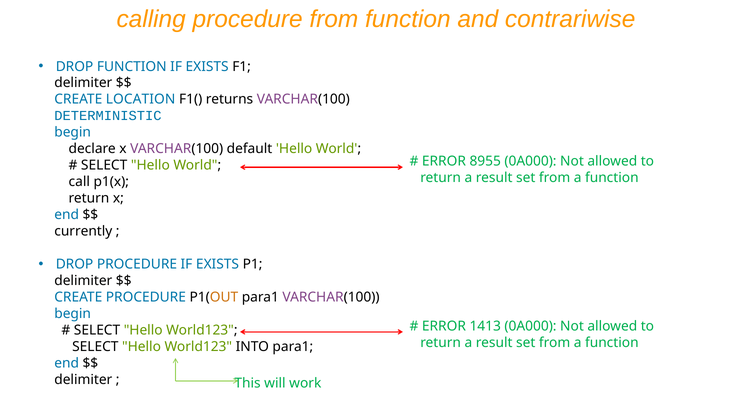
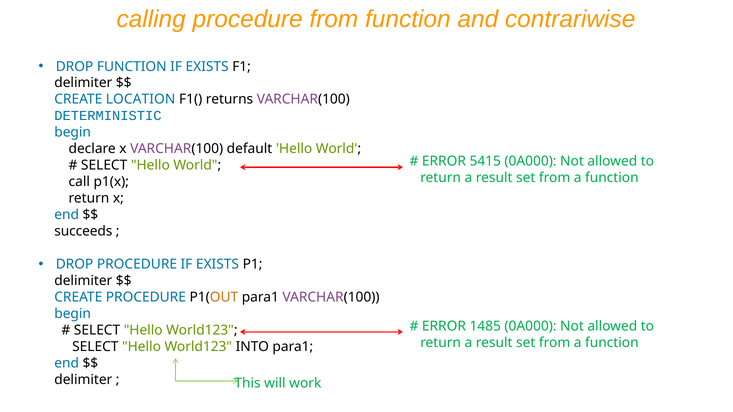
8955: 8955 -> 5415
currently: currently -> succeeds
1413: 1413 -> 1485
